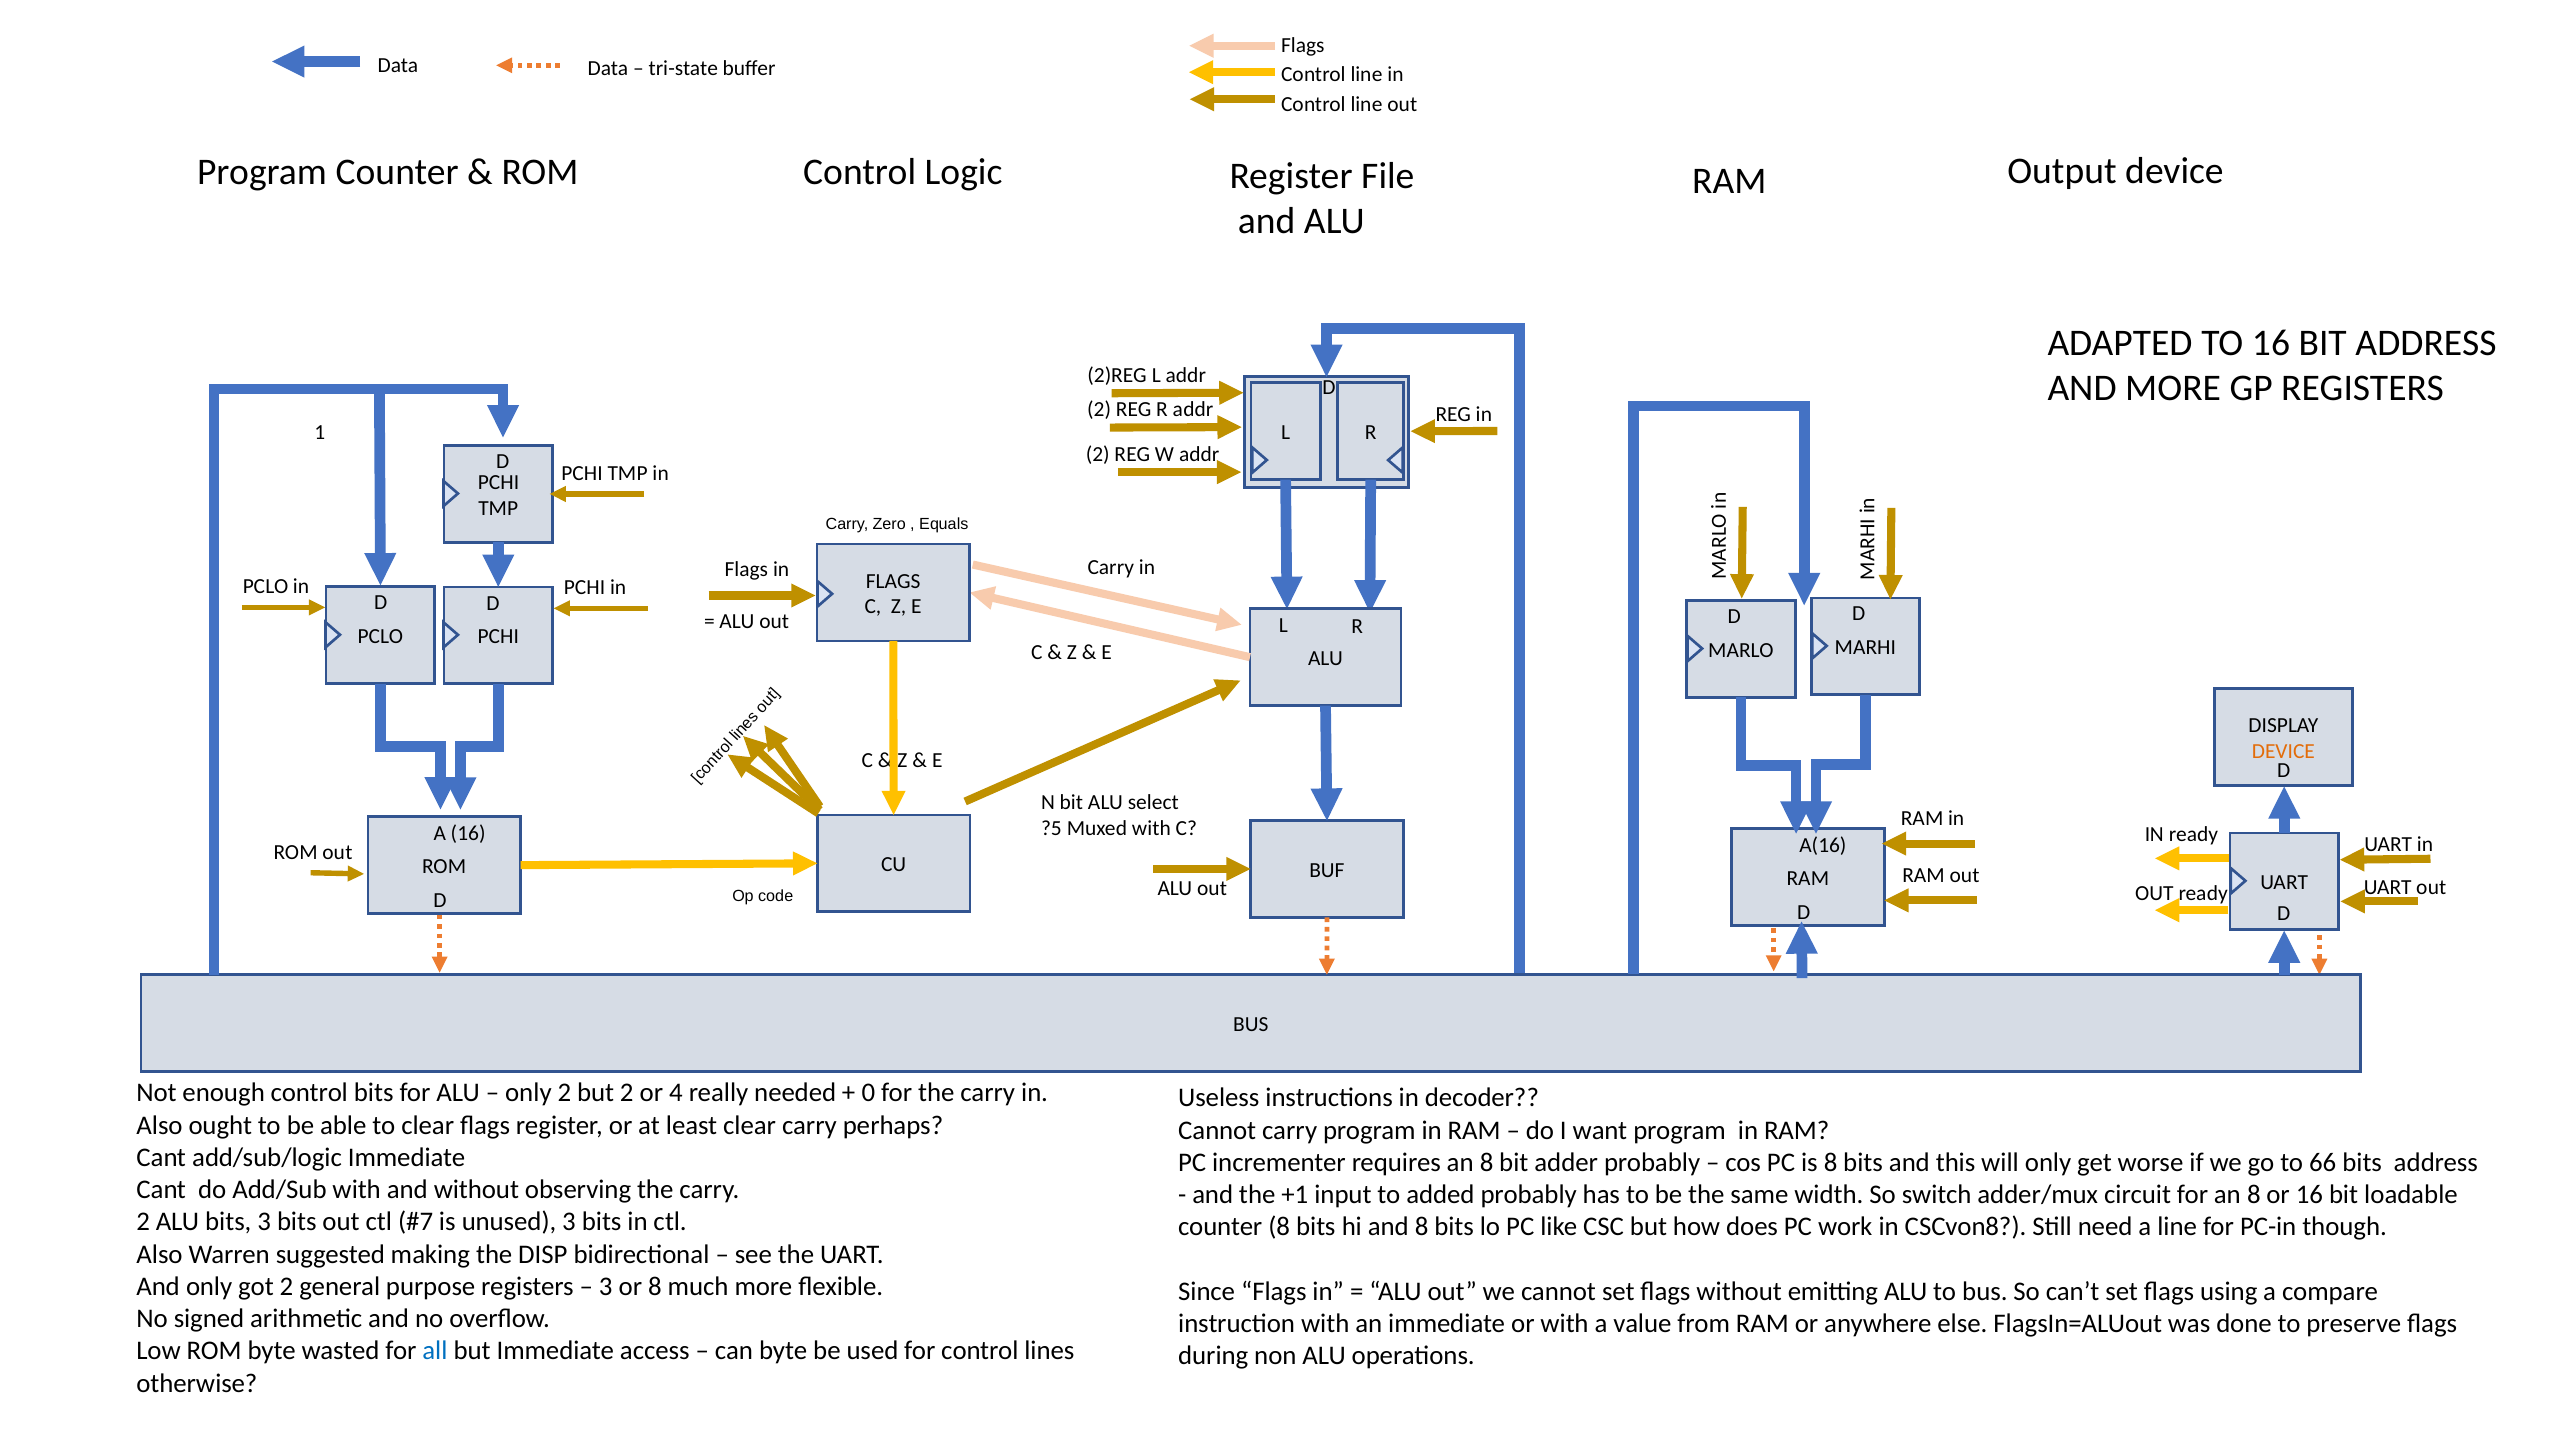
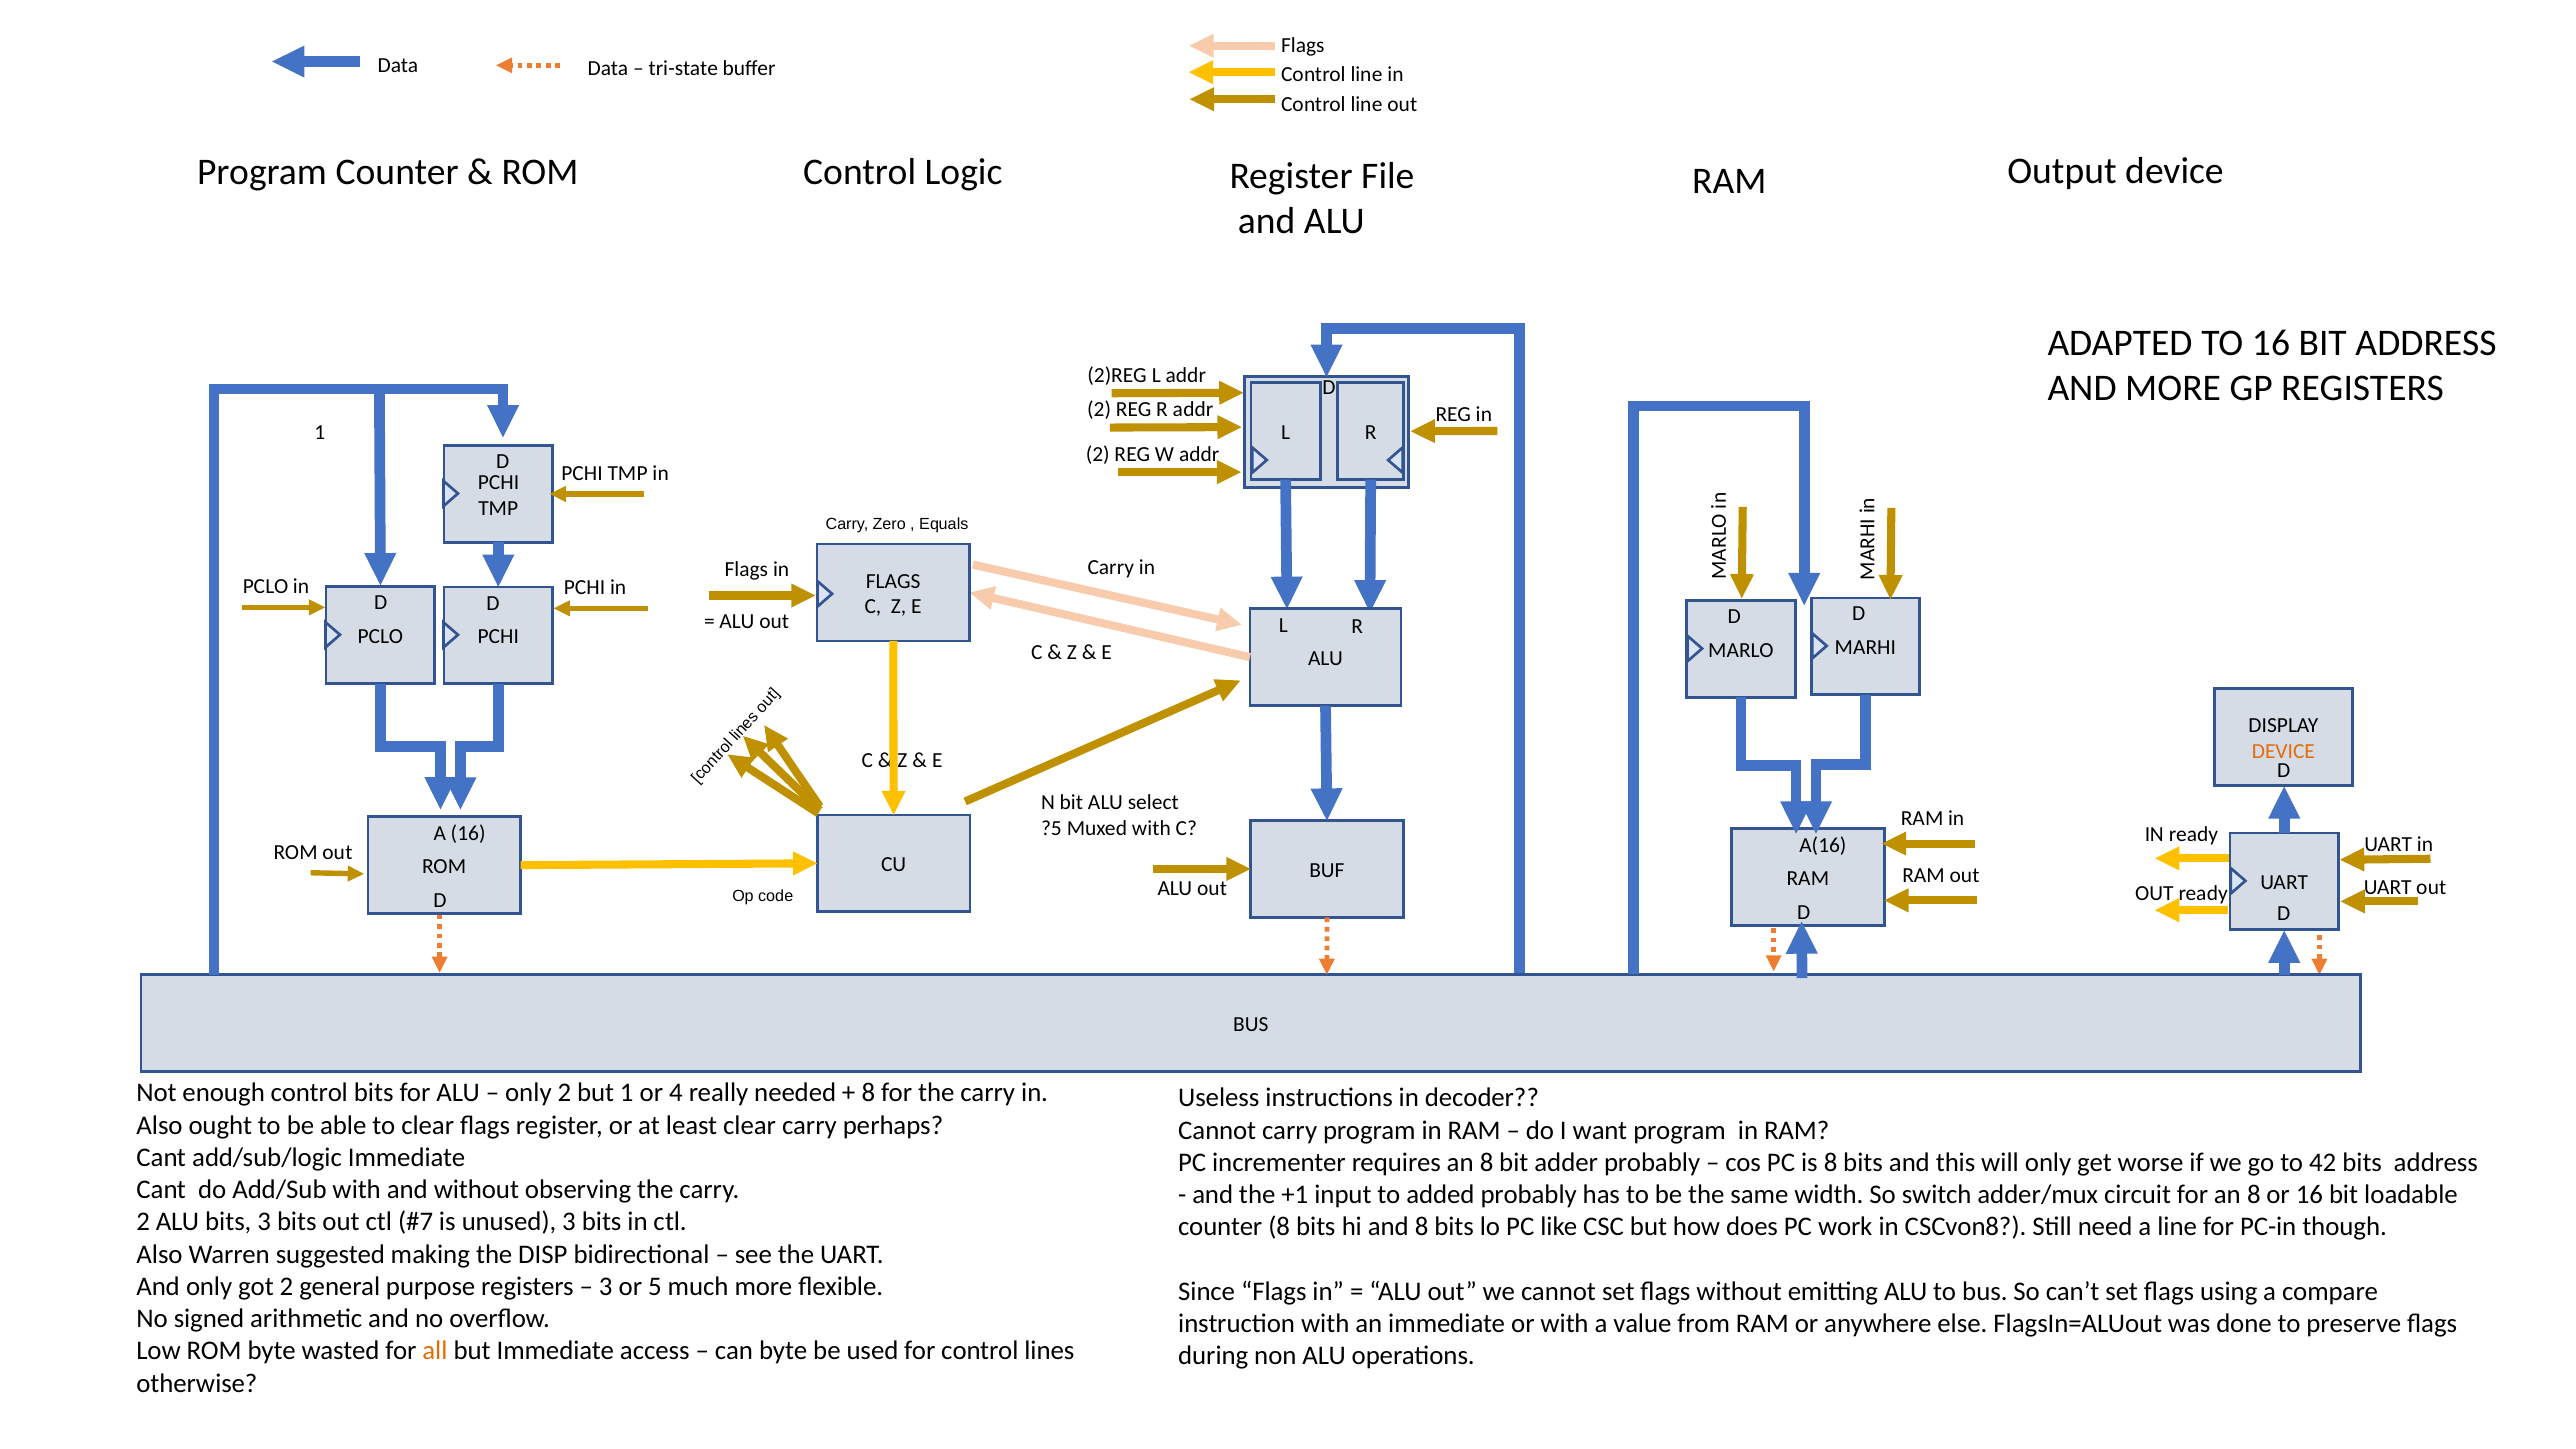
but 2: 2 -> 1
0 at (868, 1093): 0 -> 8
66: 66 -> 42
or 8: 8 -> 5
all colour: blue -> orange
